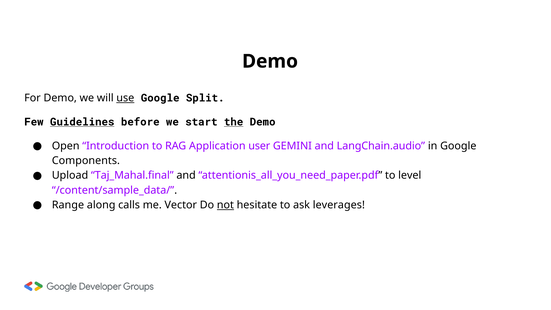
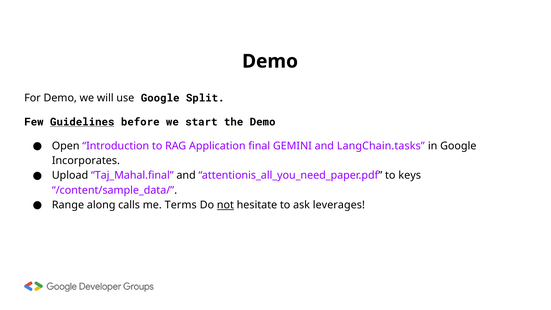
use underline: present -> none
the underline: present -> none
user: user -> final
LangChain.audio: LangChain.audio -> LangChain.tasks
Components: Components -> Incorporates
level: level -> keys
Vector: Vector -> Terms
